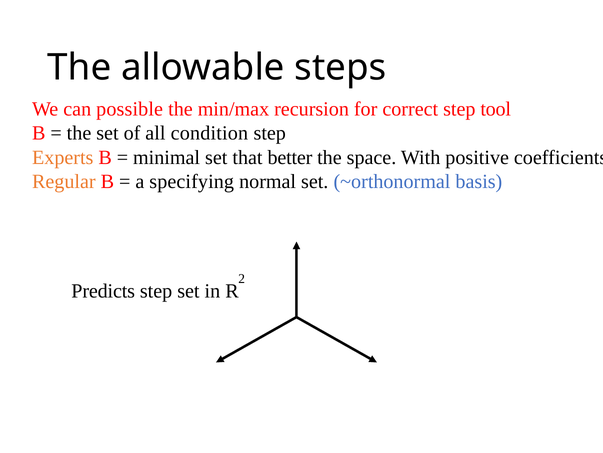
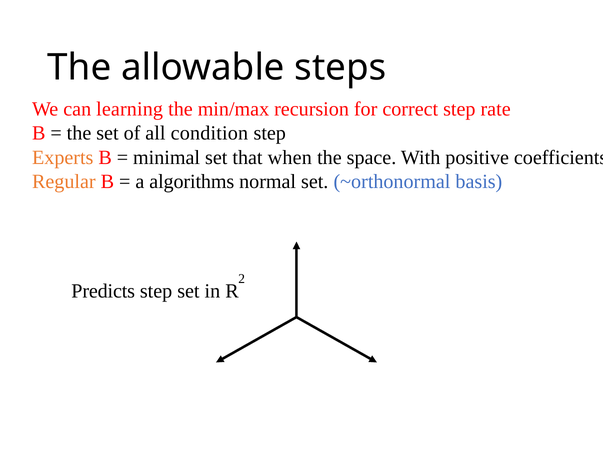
possible: possible -> learning
tool: tool -> rate
better: better -> when
specifying: specifying -> algorithms
